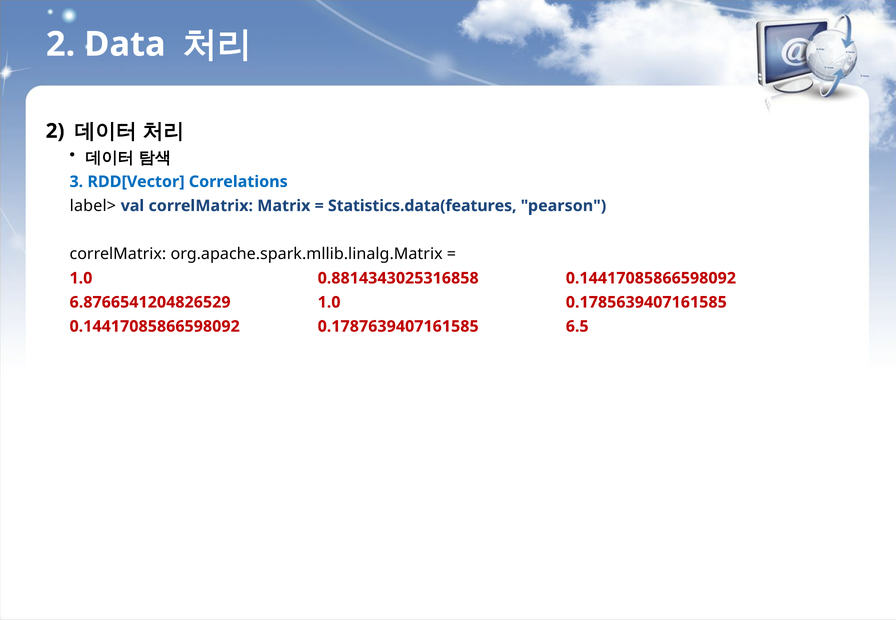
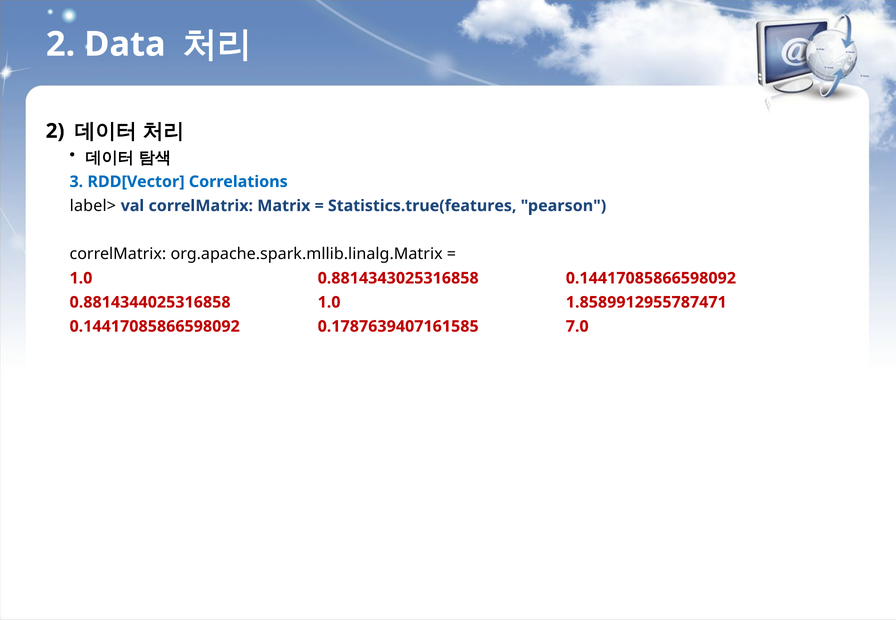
Statistics.data(features: Statistics.data(features -> Statistics.true(features
6.8766541204826529: 6.8766541204826529 -> 0.8814344025316858
0.1785639407161585: 0.1785639407161585 -> 1.8589912955787471
6.5: 6.5 -> 7.0
